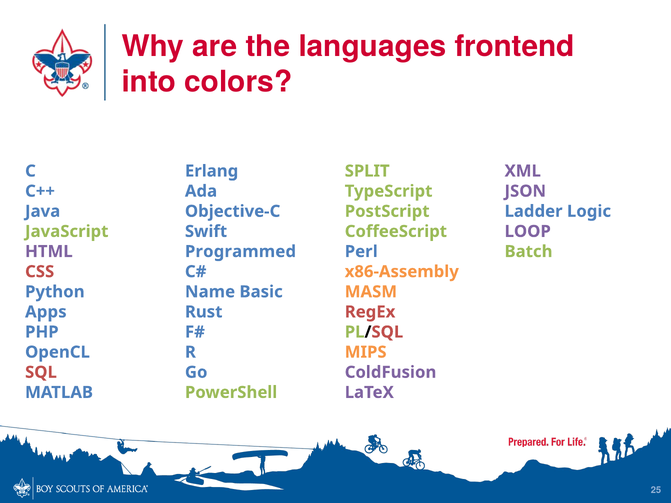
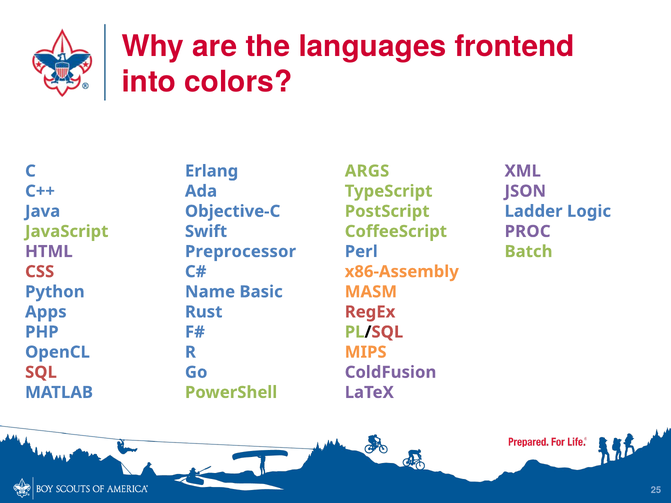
SPLIT: SPLIT -> ARGS
LOOP: LOOP -> PROC
Programmed: Programmed -> Preprocessor
